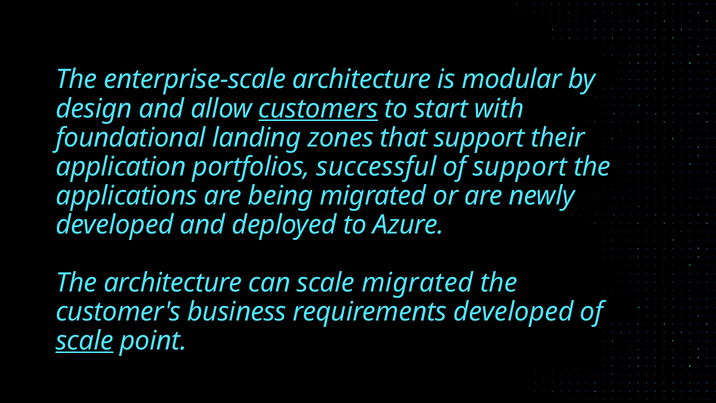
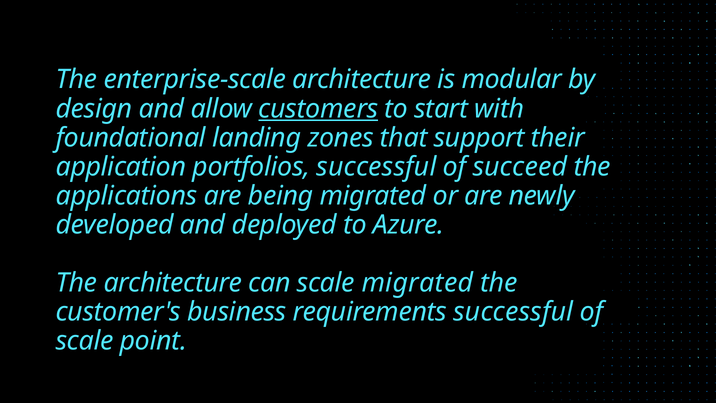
of support: support -> succeed
requirements developed: developed -> successful
scale at (85, 341) underline: present -> none
